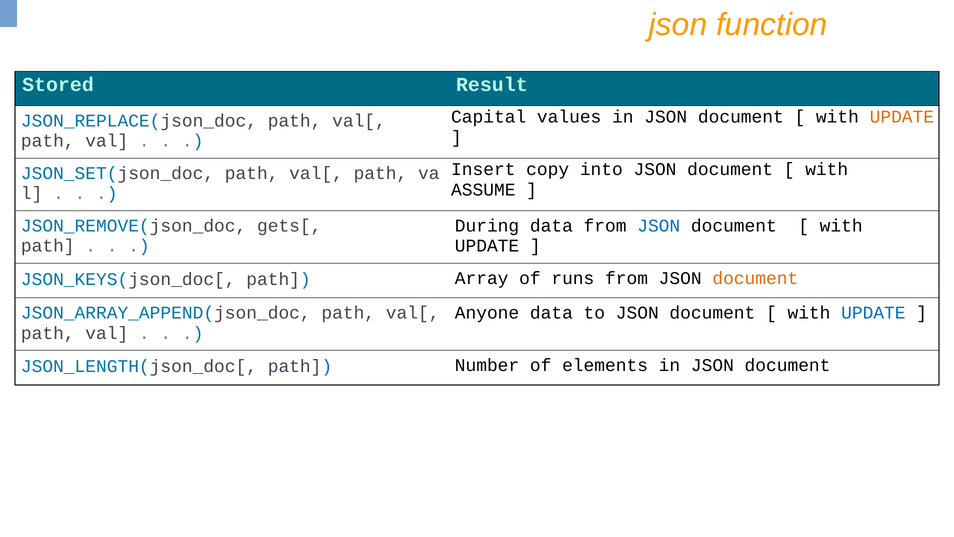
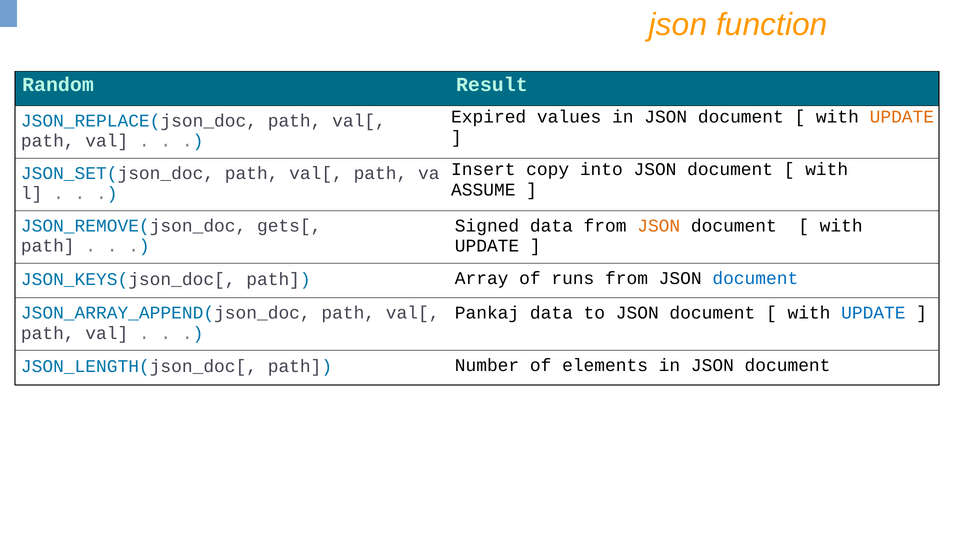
Stored: Stored -> Random
Capital: Capital -> Expired
During: During -> Signed
JSON at (659, 226) colour: blue -> orange
document at (755, 278) colour: orange -> blue
Anyone: Anyone -> Pankaj
